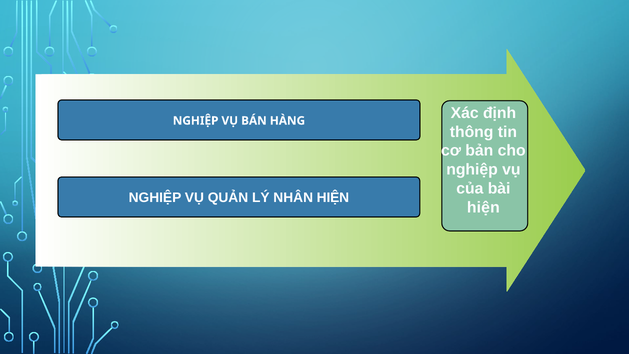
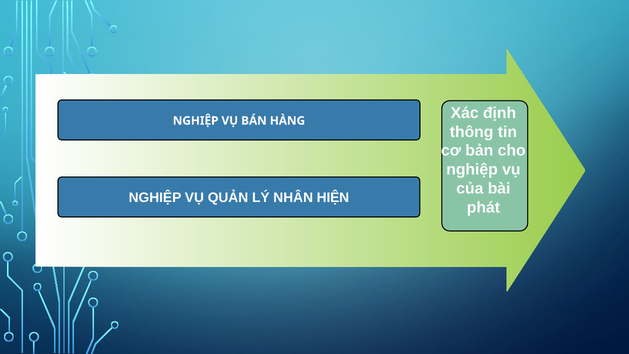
hiện at (483, 207): hiện -> phát
